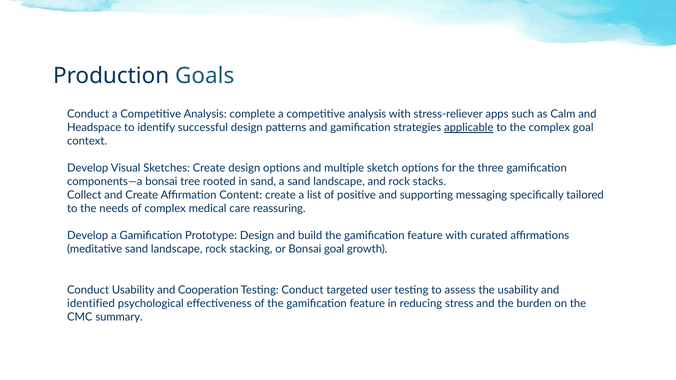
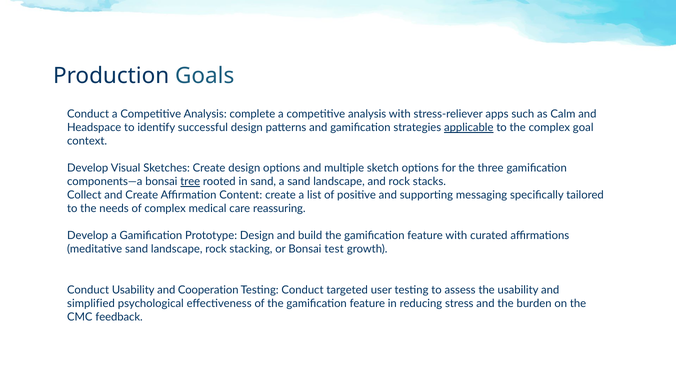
tree underline: none -> present
Bonsai goal: goal -> test
identified: identified -> simplified
summary: summary -> feedback
